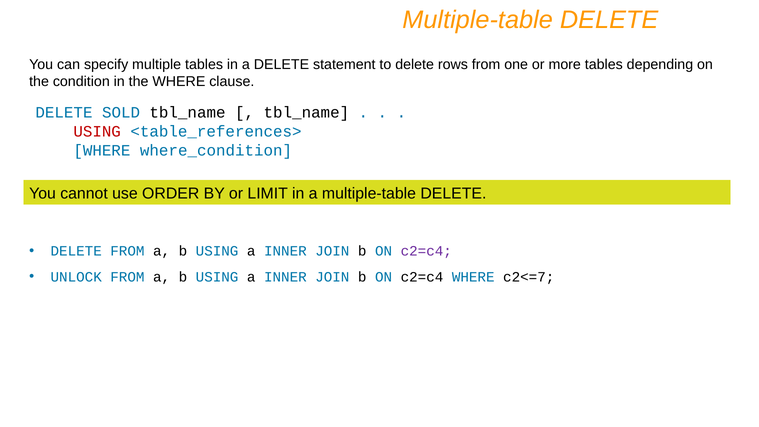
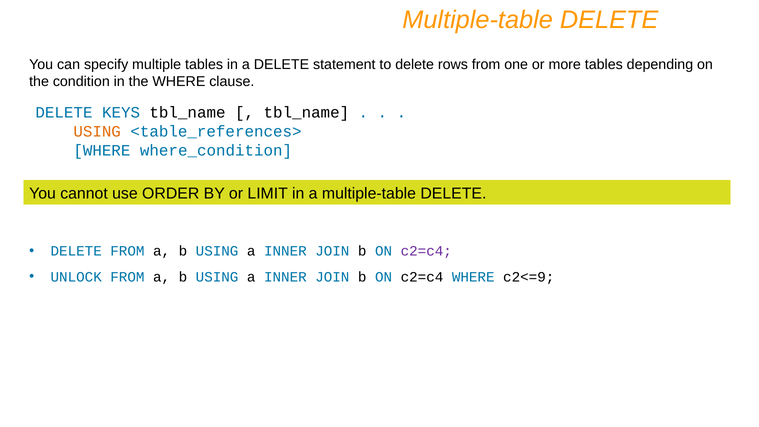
SOLD: SOLD -> KEYS
USING at (97, 131) colour: red -> orange
c2<=7: c2<=7 -> c2<=9
